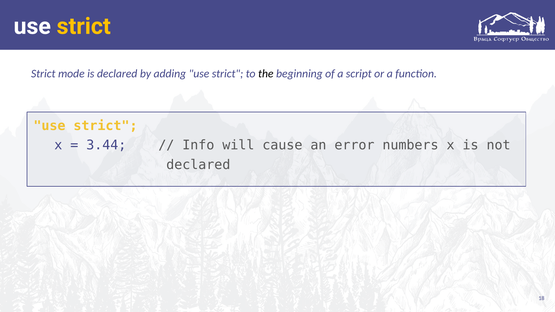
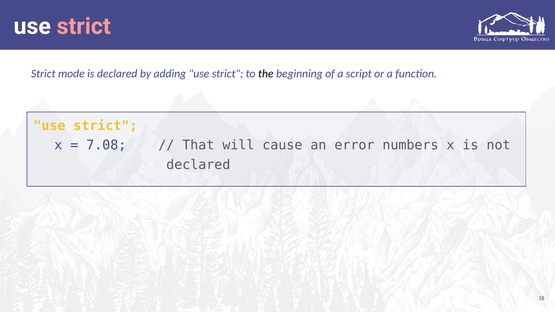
strict at (84, 26) colour: yellow -> pink
3.44: 3.44 -> 7.08
Info: Info -> That
